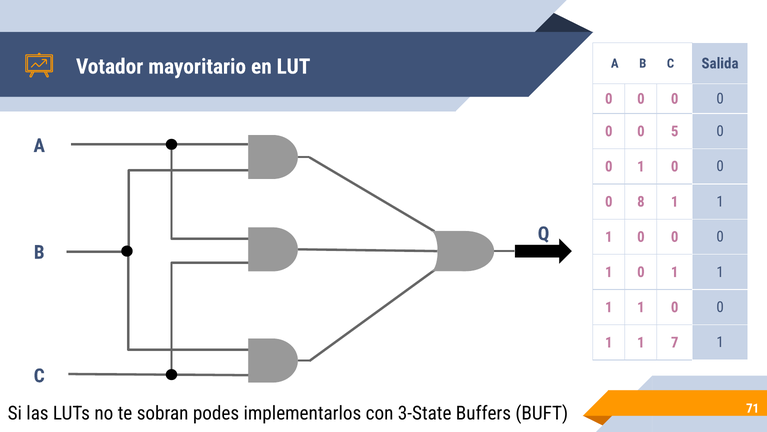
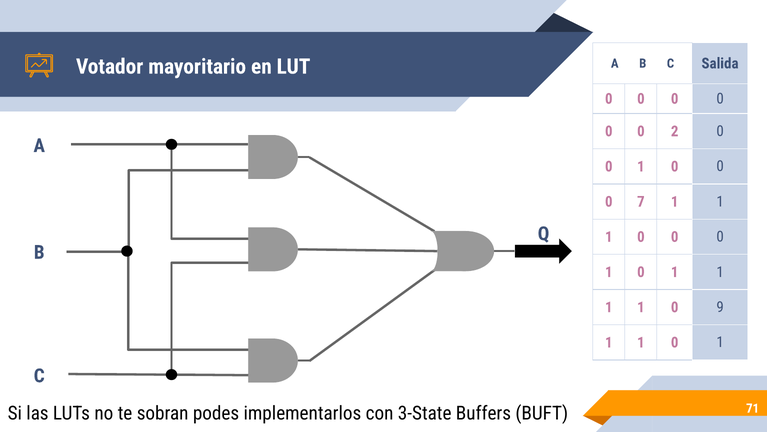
5: 5 -> 2
8: 8 -> 7
0 at (720, 307): 0 -> 9
7 at (675, 342): 7 -> 0
